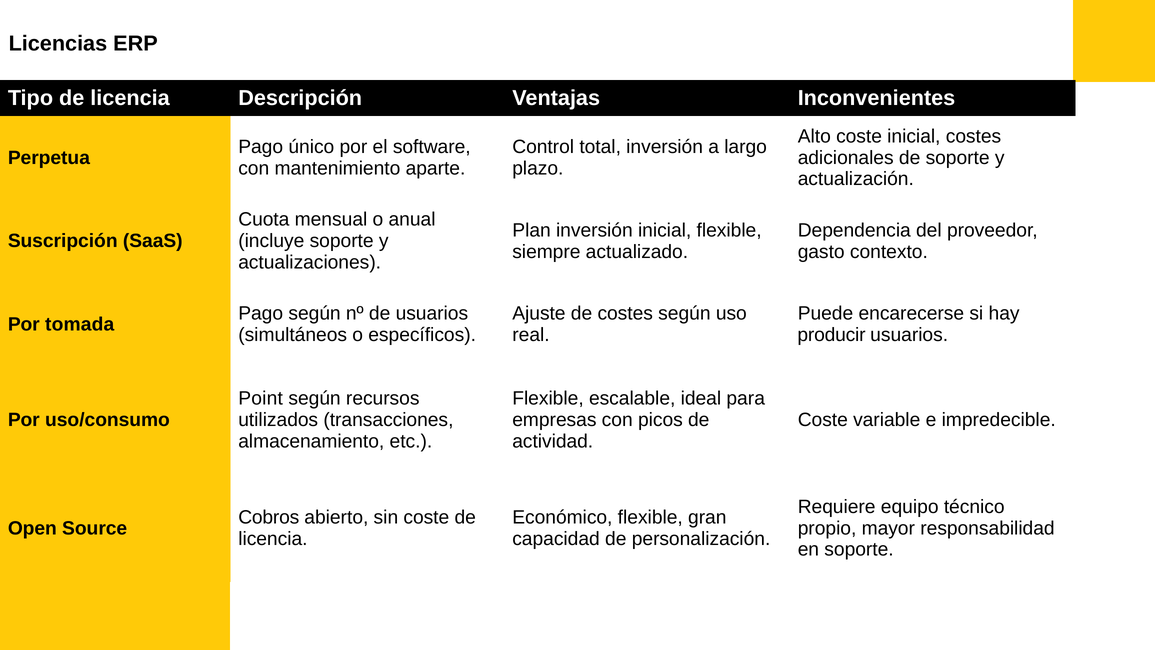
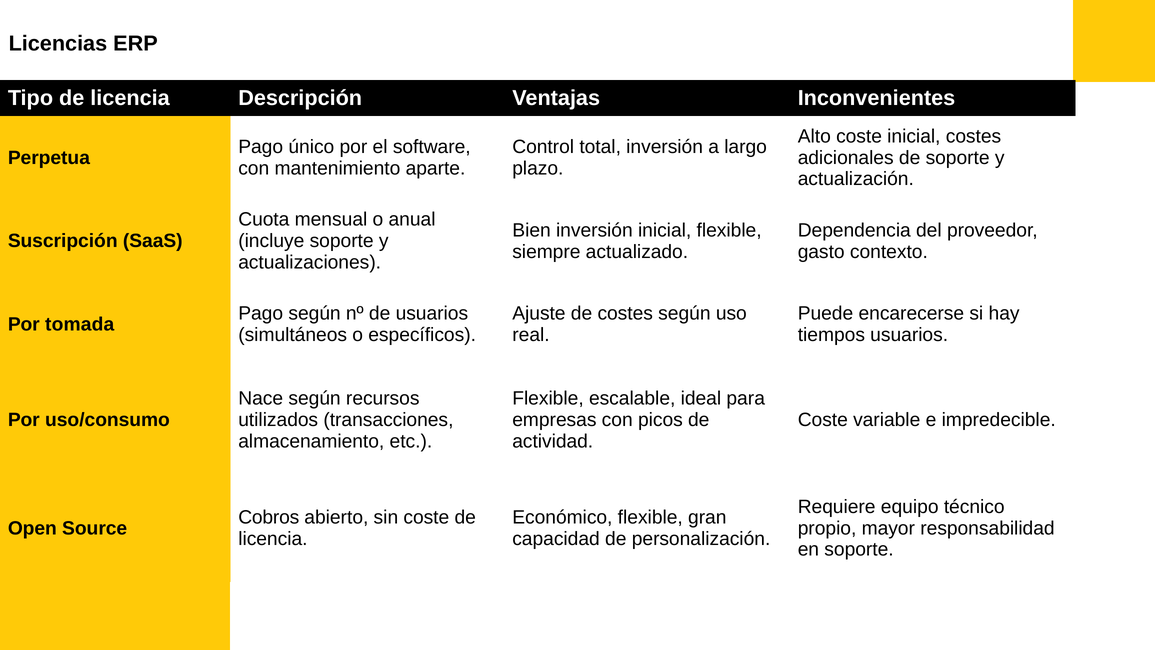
Plan: Plan -> Bien
producir: producir -> tiempos
Point: Point -> Nace
